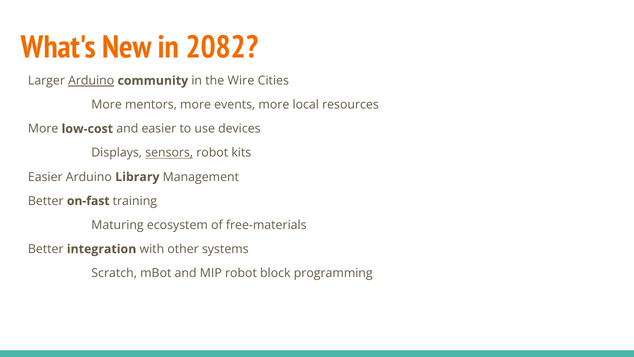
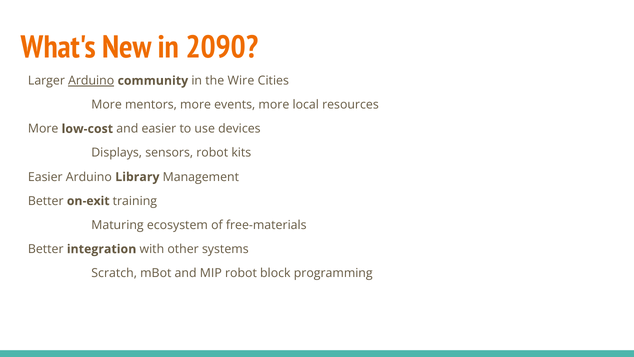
2082: 2082 -> 2090
sensors underline: present -> none
on-fast: on-fast -> on-exit
